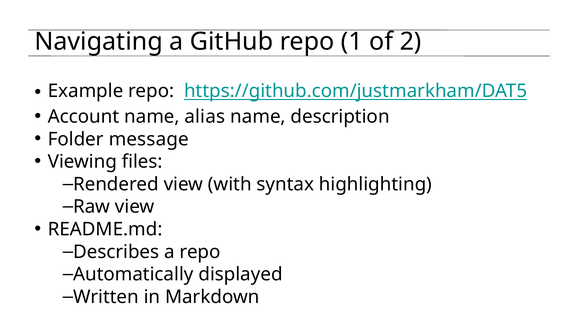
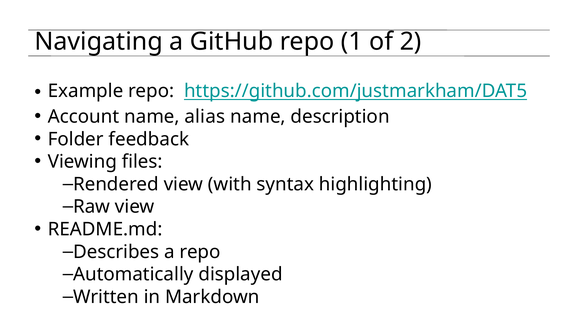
message: message -> feedback
